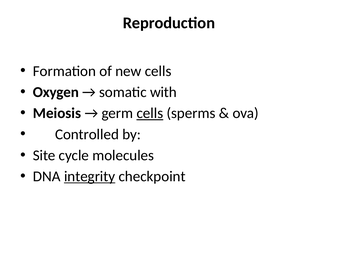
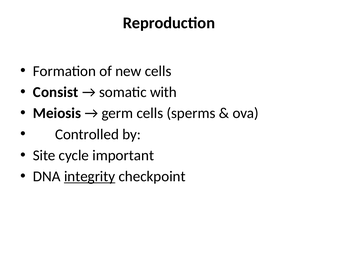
Oxygen: Oxygen -> Consist
cells at (150, 113) underline: present -> none
molecules: molecules -> important
